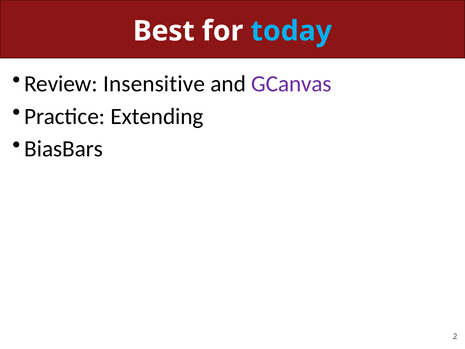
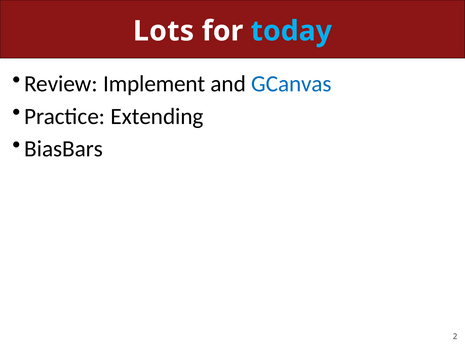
Best: Best -> Lots
Insensitive: Insensitive -> Implement
GCanvas colour: purple -> blue
